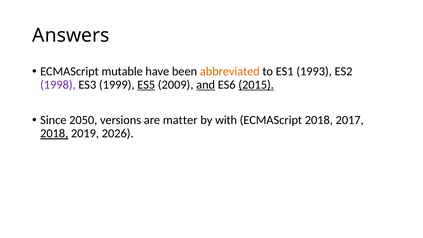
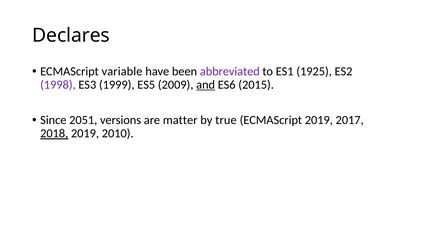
Answers: Answers -> Declares
mutable: mutable -> variable
abbreviated colour: orange -> purple
1993: 1993 -> 1925
ES5 underline: present -> none
2015 underline: present -> none
2050: 2050 -> 2051
with: with -> true
ECMAScript 2018: 2018 -> 2019
2026: 2026 -> 2010
